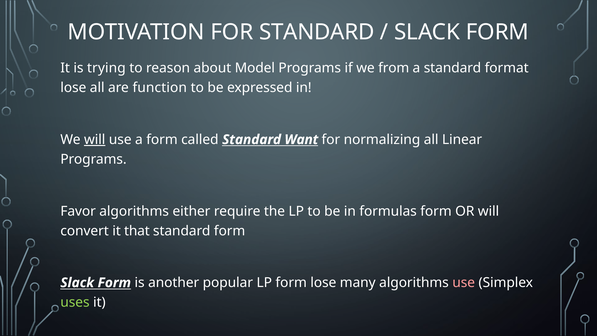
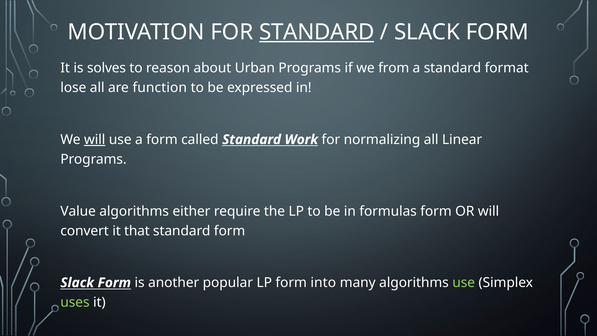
STANDARD at (317, 32) underline: none -> present
trying: trying -> solves
Model: Model -> Urban
Want: Want -> Work
Favor: Favor -> Value
form lose: lose -> into
use at (464, 283) colour: pink -> light green
